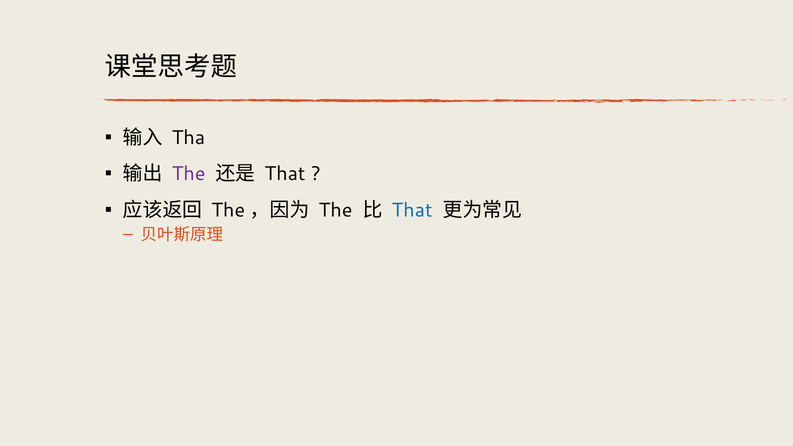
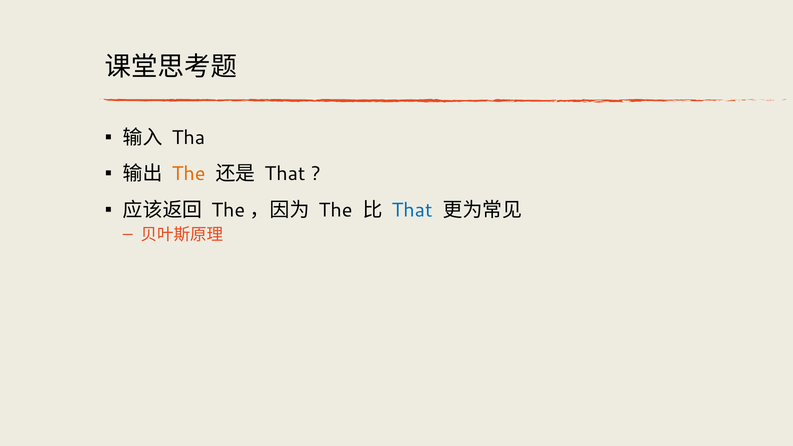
The at (189, 174) colour: purple -> orange
